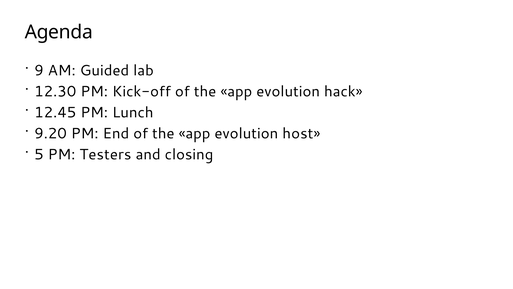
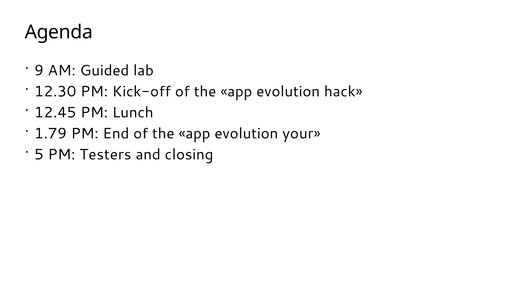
9.20: 9.20 -> 1.79
host: host -> your
